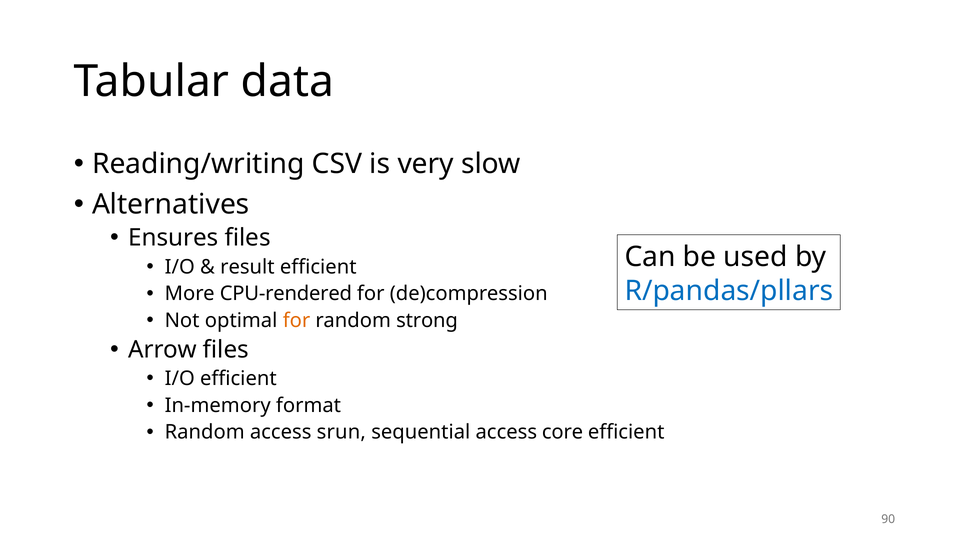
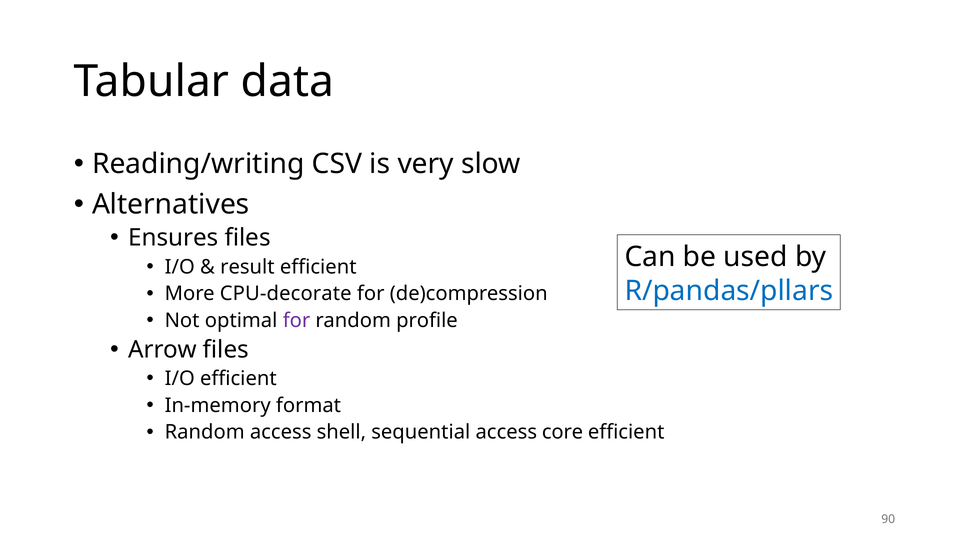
CPU-rendered: CPU-rendered -> CPU-decorate
for at (297, 321) colour: orange -> purple
strong: strong -> profile
srun: srun -> shell
